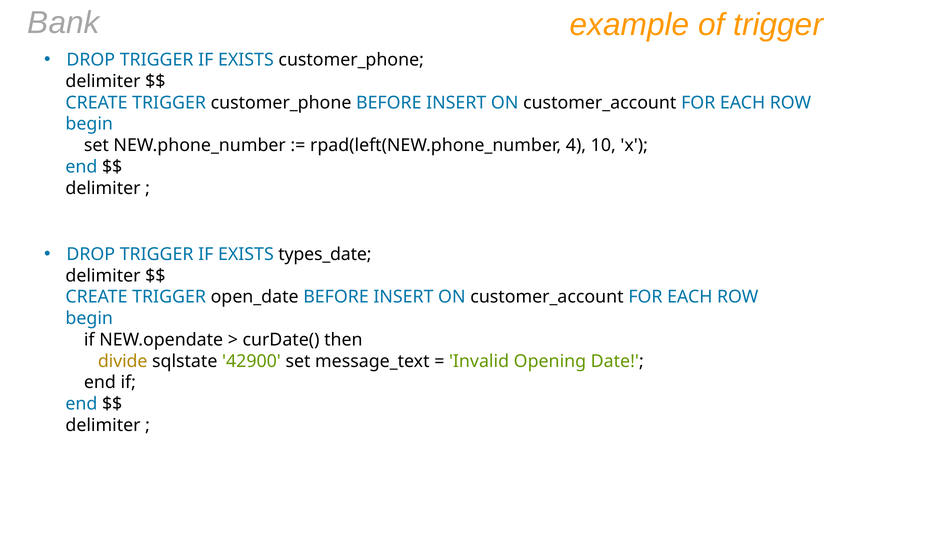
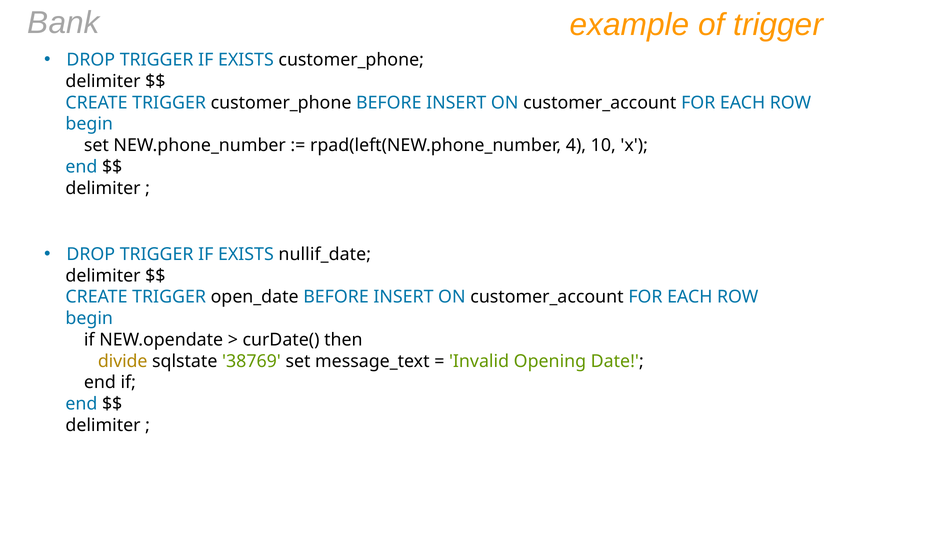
types_date: types_date -> nullif_date
42900: 42900 -> 38769
